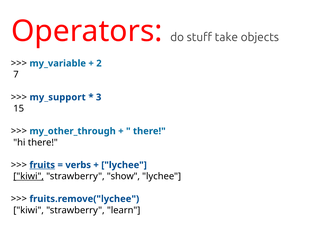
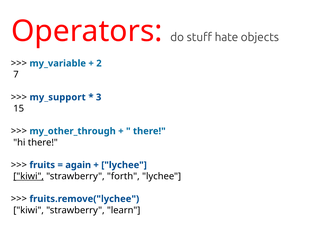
take: take -> hate
fruits underline: present -> none
verbs: verbs -> again
show: show -> forth
